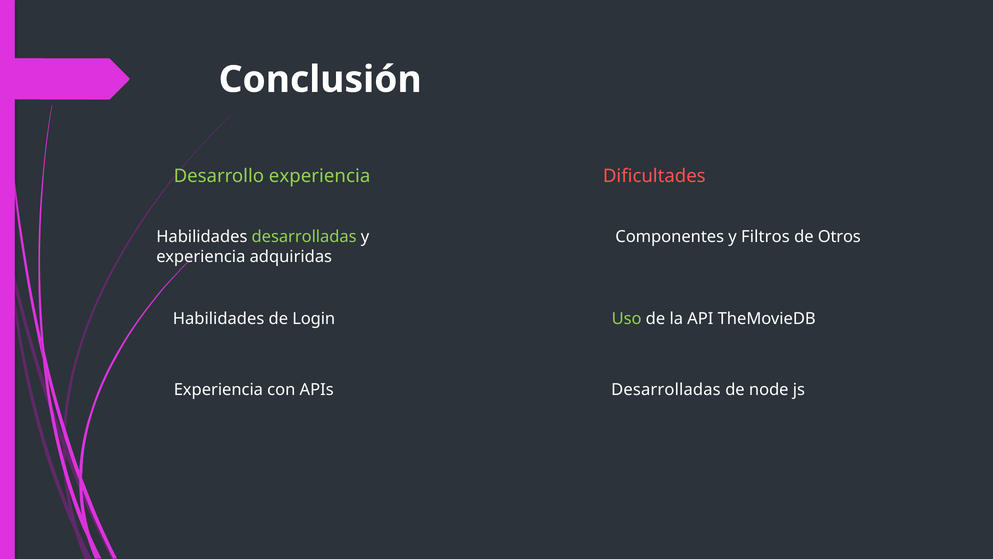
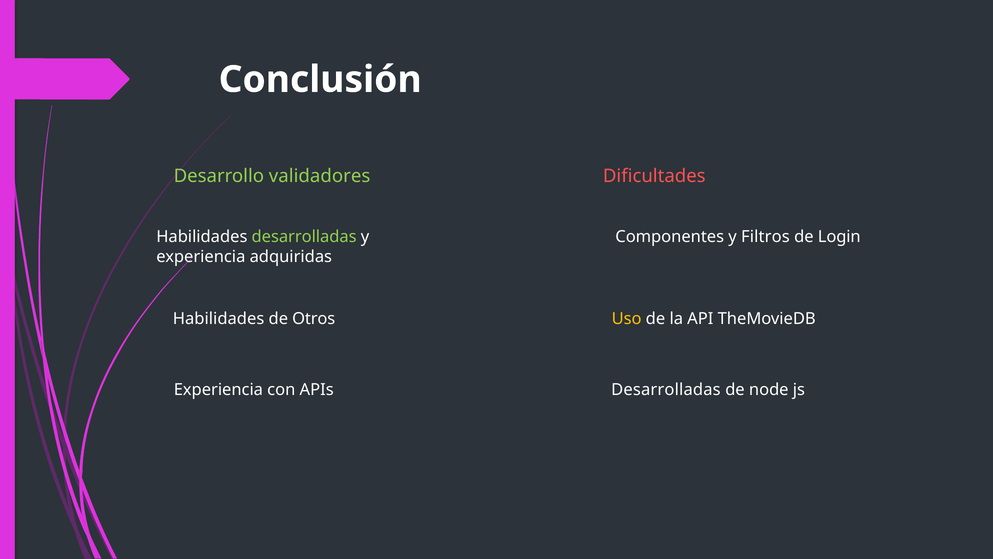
Desarrollo experiencia: experiencia -> validadores
Otros: Otros -> Login
Login: Login -> Otros
Uso colour: light green -> yellow
